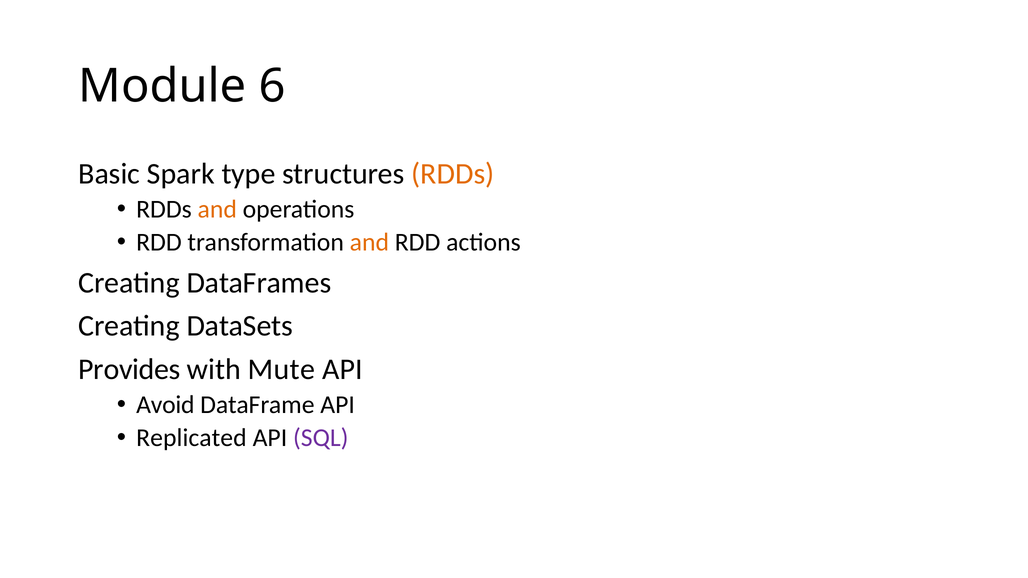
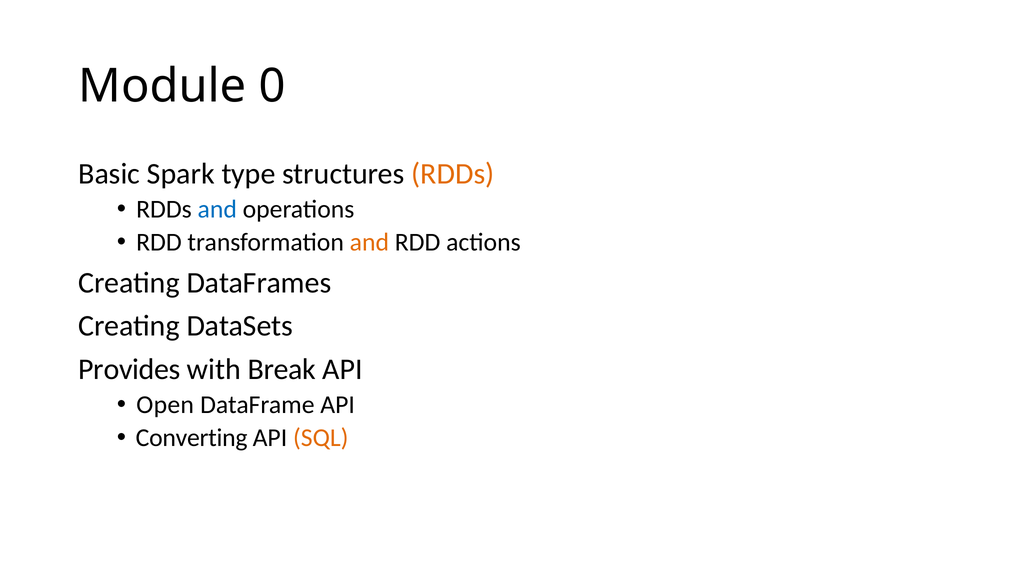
6: 6 -> 0
and at (217, 209) colour: orange -> blue
Mute: Mute -> Break
Avoid: Avoid -> Open
Replicated: Replicated -> Converting
SQL colour: purple -> orange
